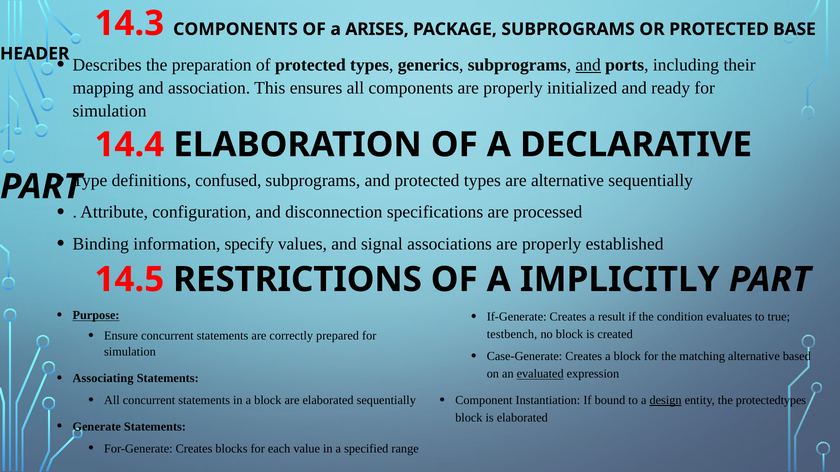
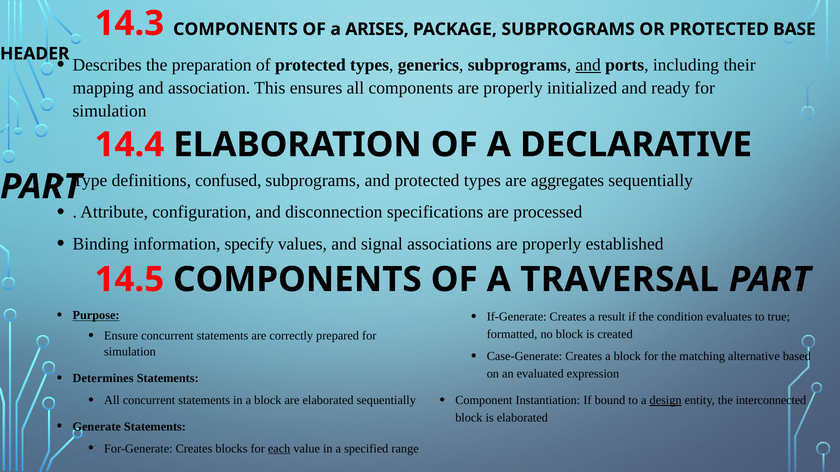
are alternative: alternative -> aggregates
14.5 RESTRICTIONS: RESTRICTIONS -> COMPONENTS
IMPLICITLY: IMPLICITLY -> TRAVERSAL
testbench: testbench -> formatted
evaluated underline: present -> none
Associating: Associating -> Determines
protectedtypes: protectedtypes -> interconnected
each underline: none -> present
